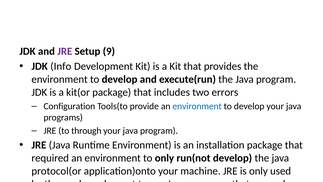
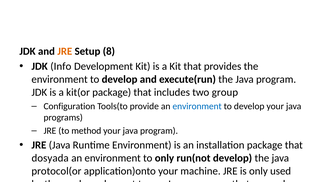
JRE at (65, 51) colour: purple -> orange
9: 9 -> 8
errors: errors -> group
through: through -> method
required: required -> dosyada
